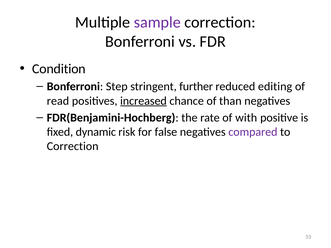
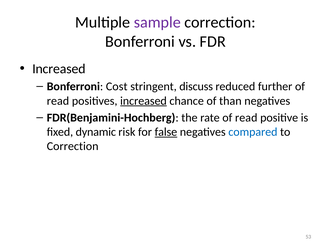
Condition at (59, 69): Condition -> Increased
Step: Step -> Cost
further: further -> discuss
editing: editing -> further
rate of with: with -> read
false underline: none -> present
compared colour: purple -> blue
